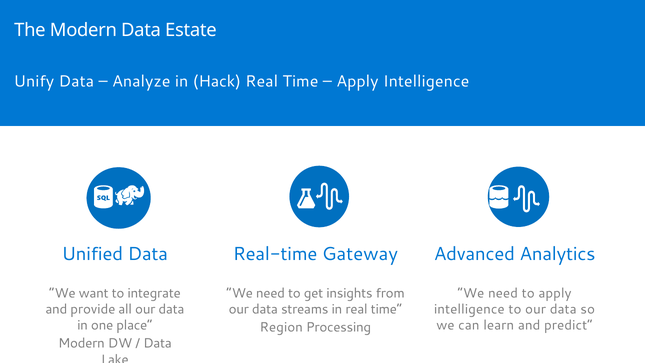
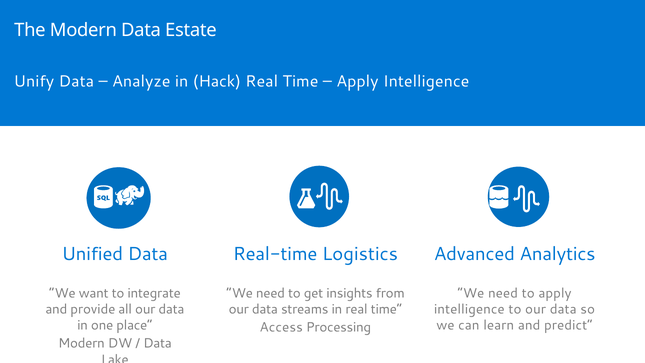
Gateway: Gateway -> Logistics
Region: Region -> Access
